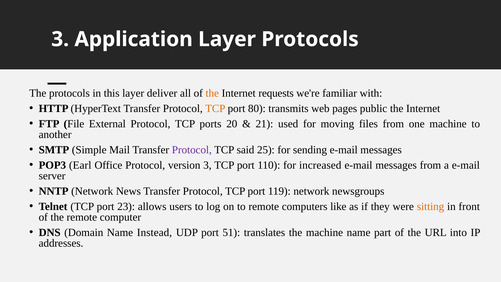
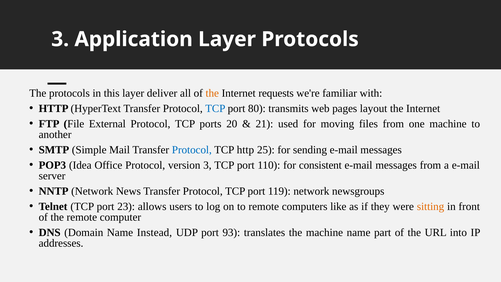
TCP at (215, 109) colour: orange -> blue
public: public -> layout
Protocol at (192, 150) colour: purple -> blue
TCP said: said -> http
Earl: Earl -> Idea
increased: increased -> consistent
51: 51 -> 93
